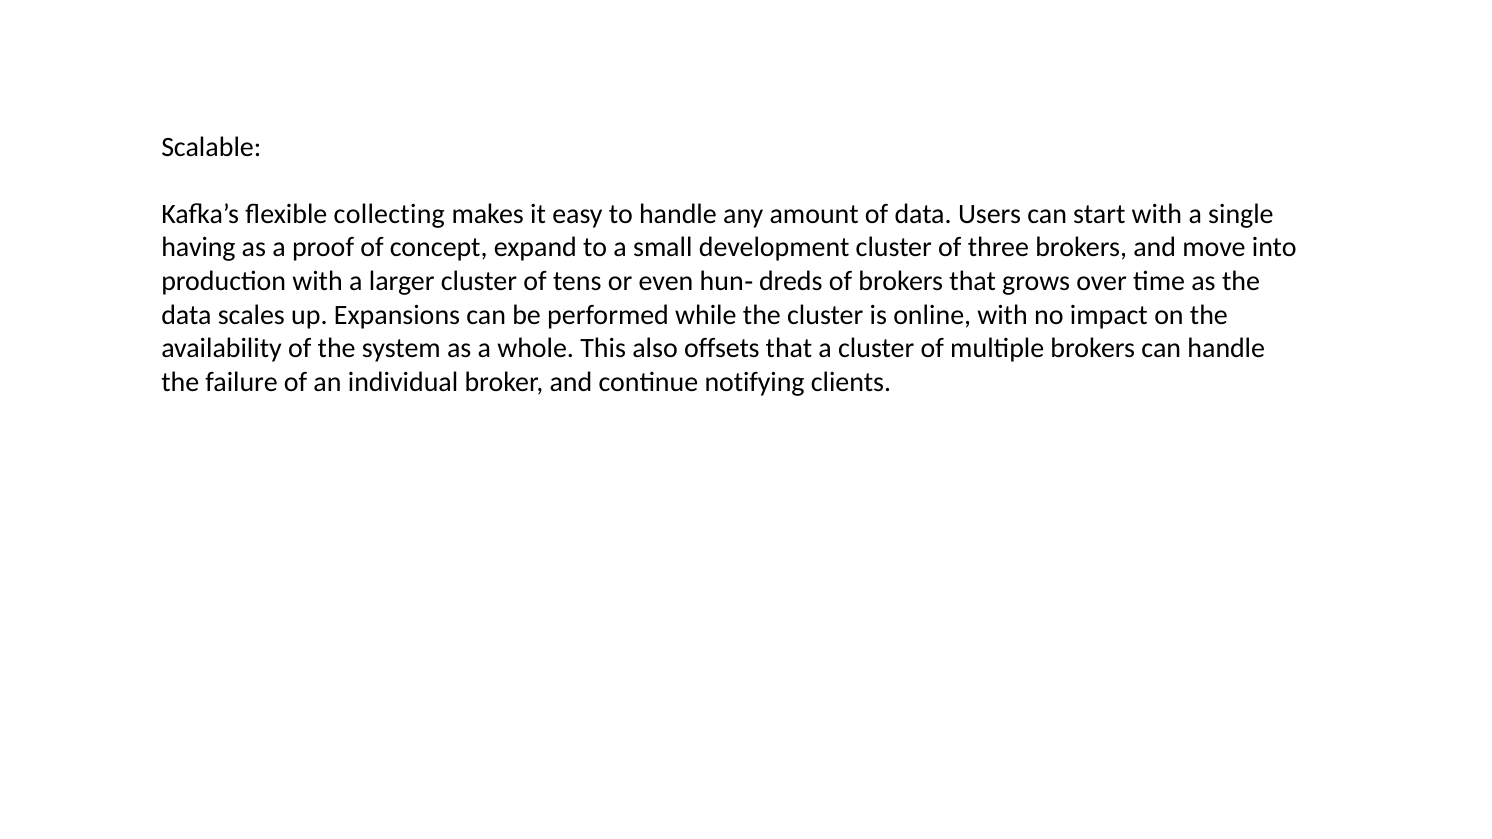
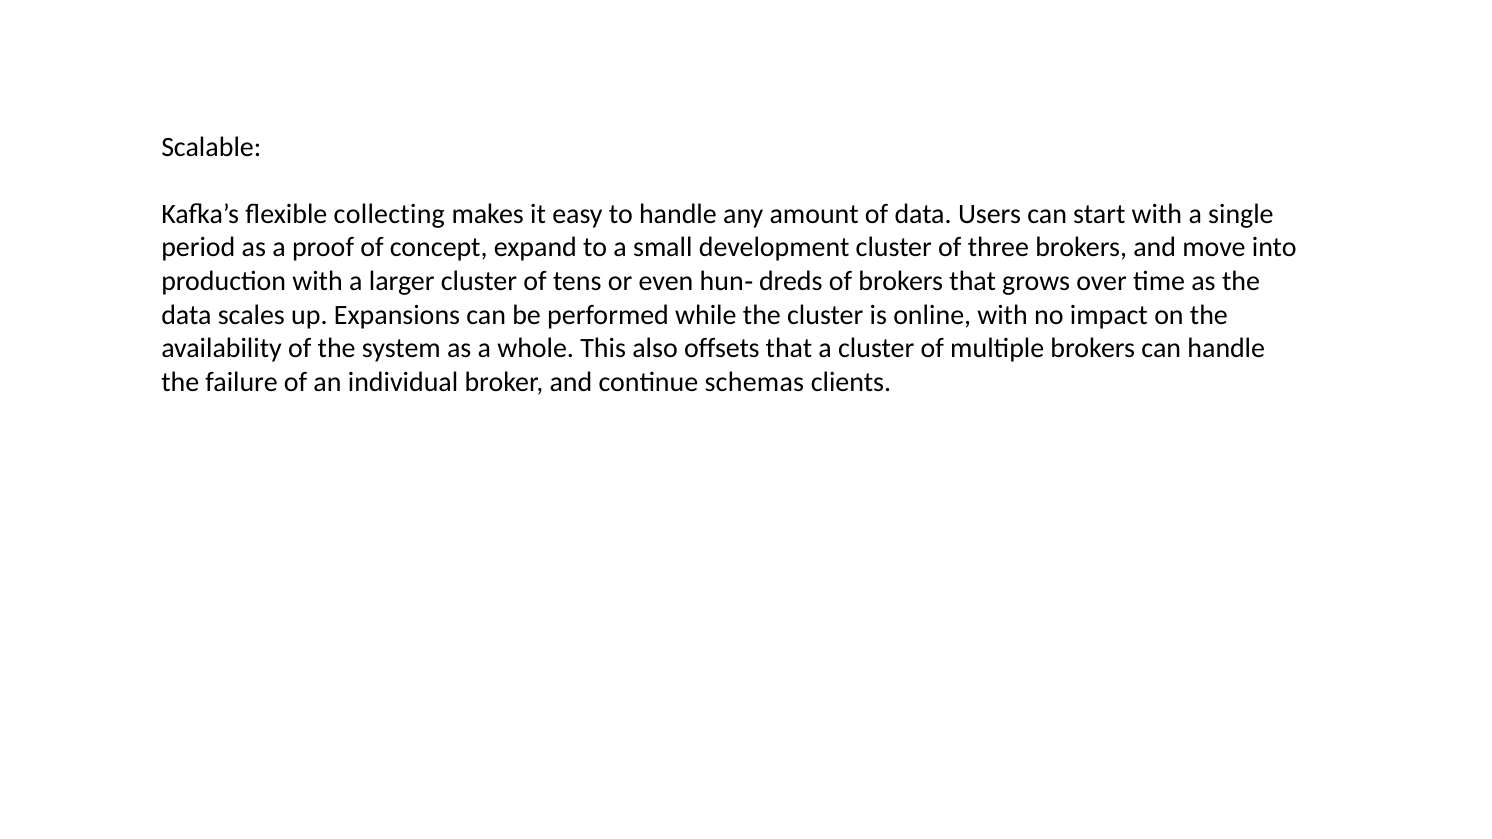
having: having -> period
notifying: notifying -> schemas
